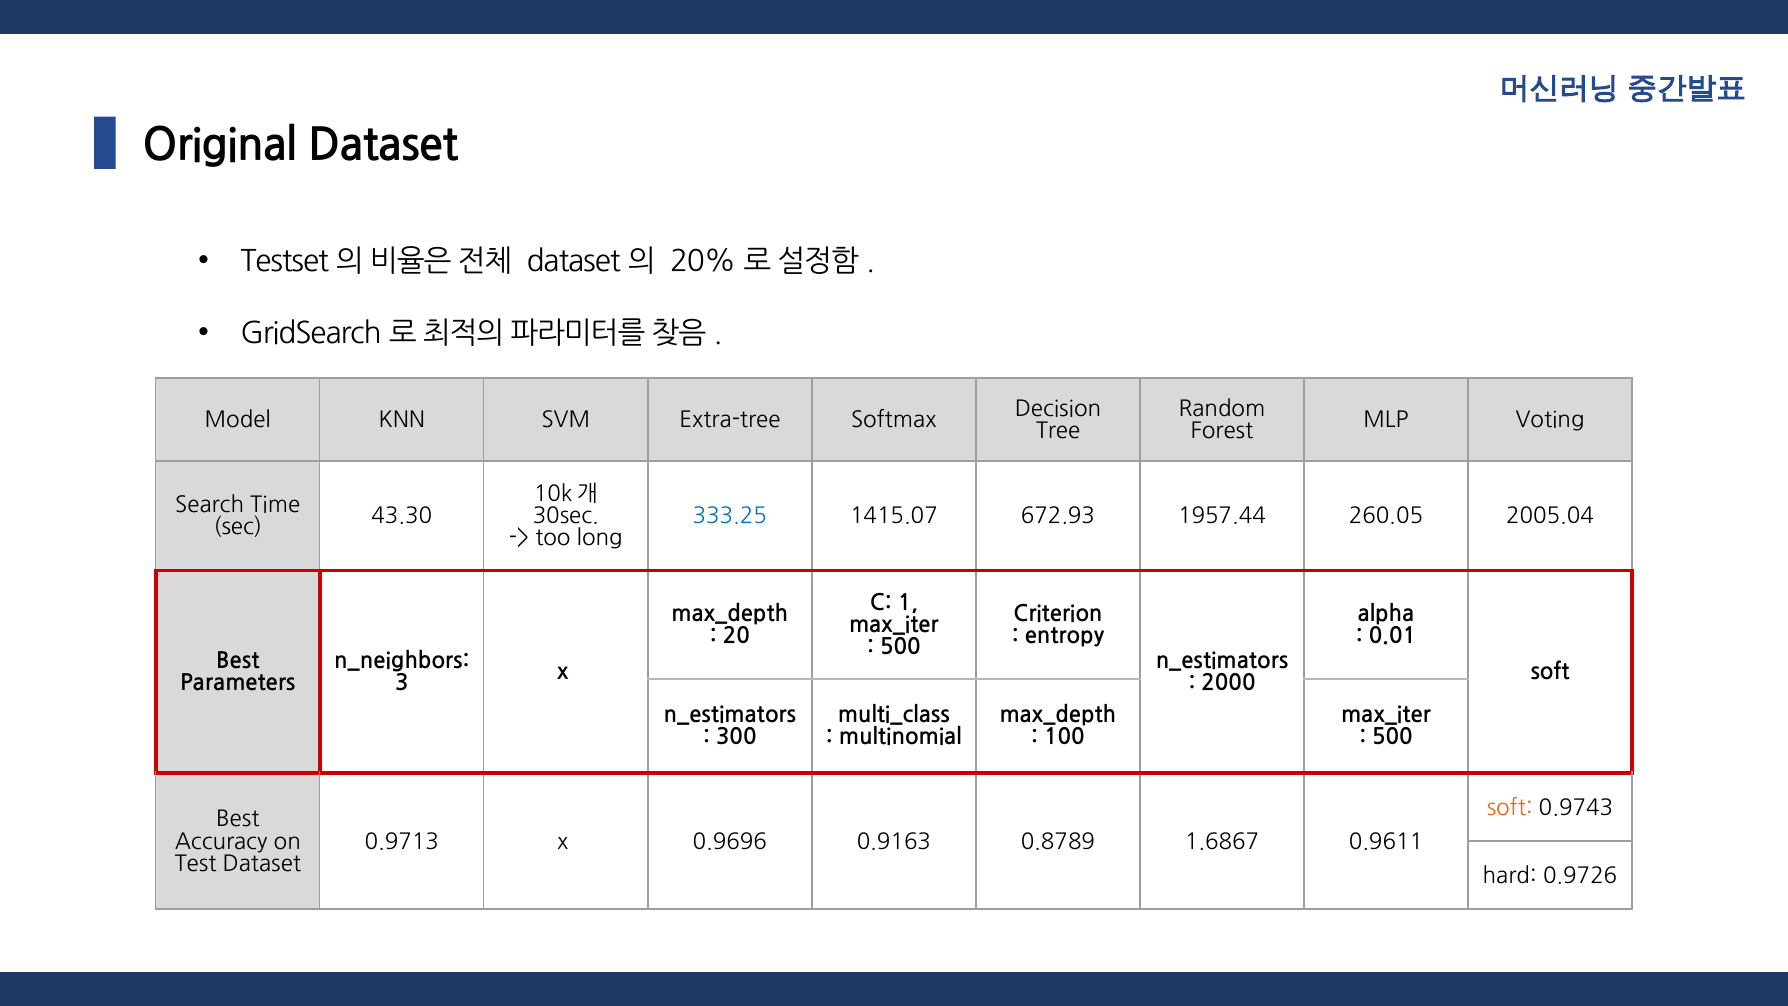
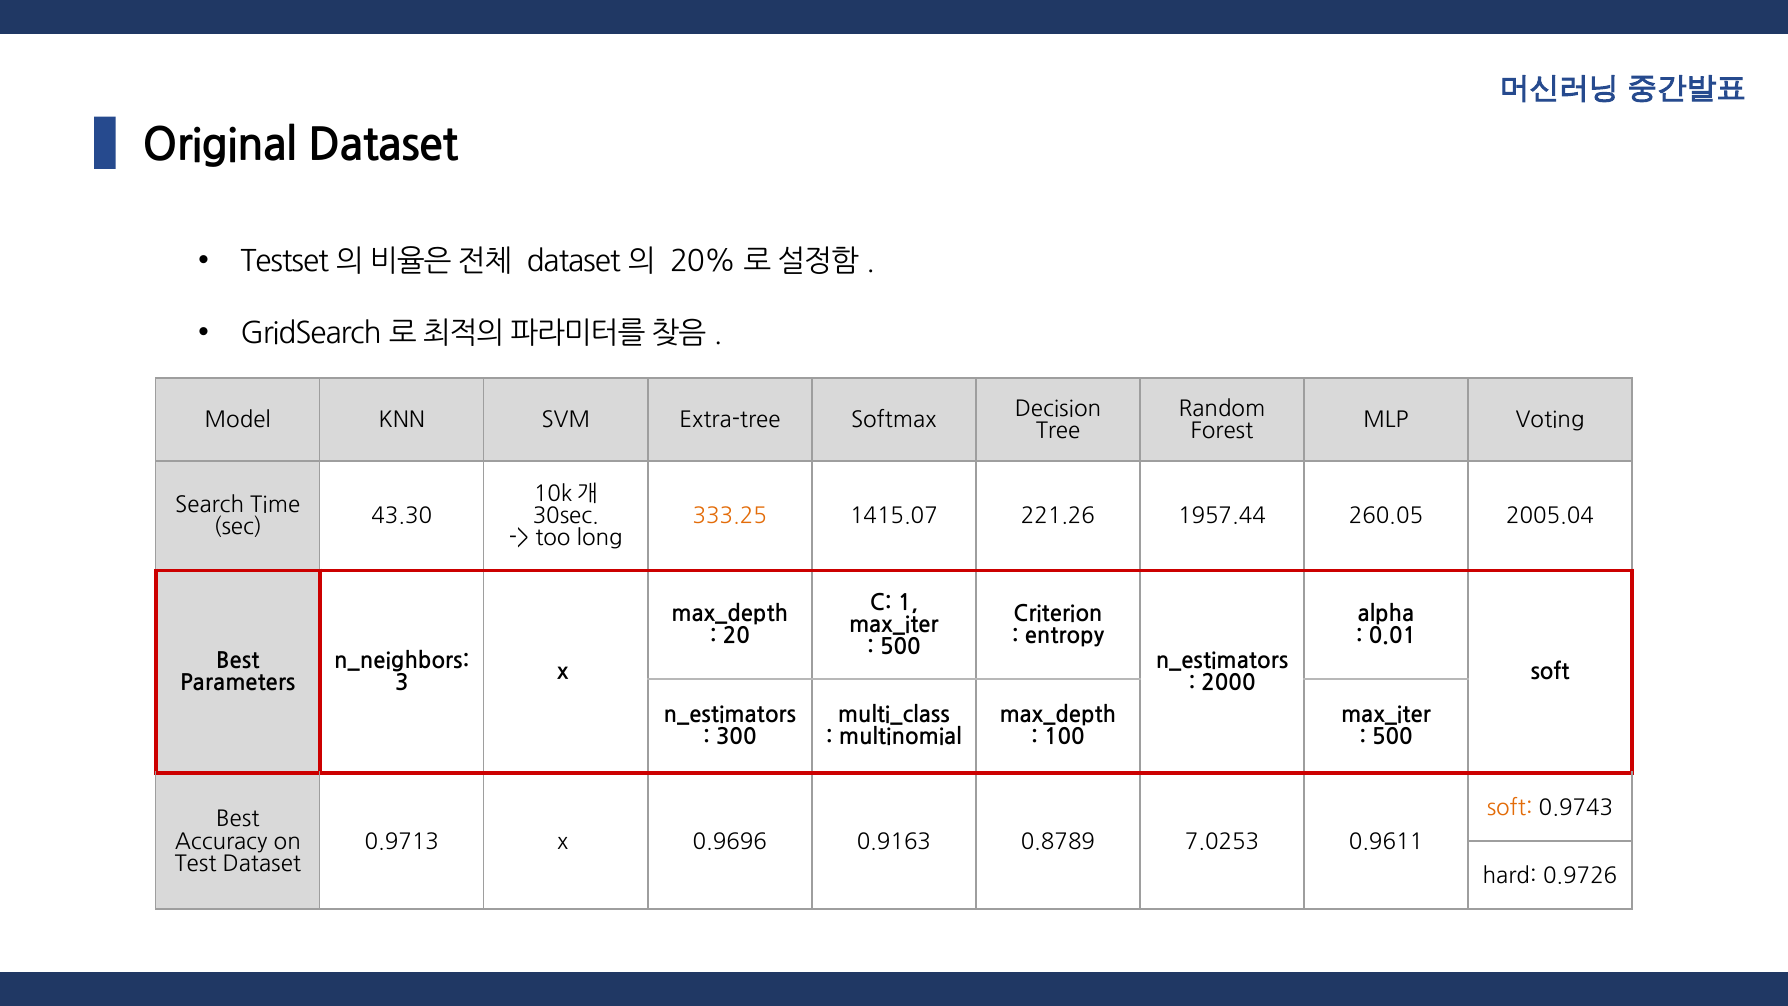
333.25 colour: blue -> orange
672.93: 672.93 -> 221.26
1.6867: 1.6867 -> 7.0253
